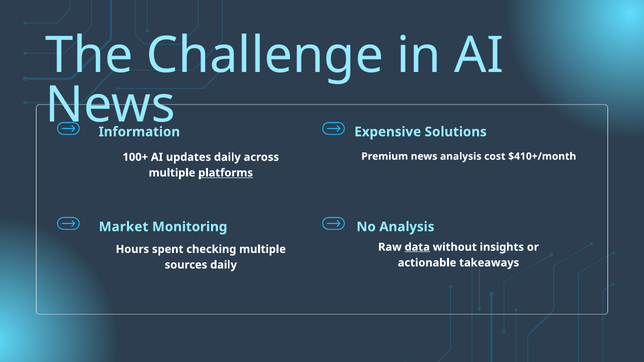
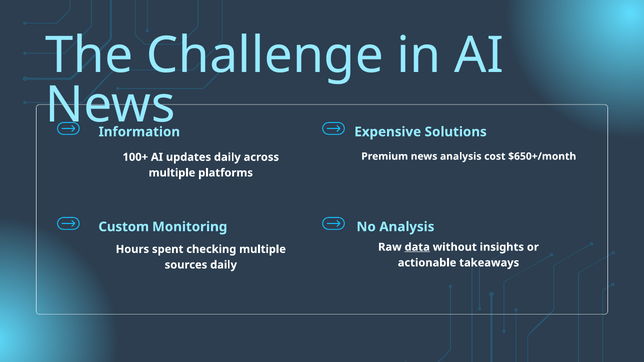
$410+/month: $410+/month -> $650+/month
platforms underline: present -> none
Market: Market -> Custom
